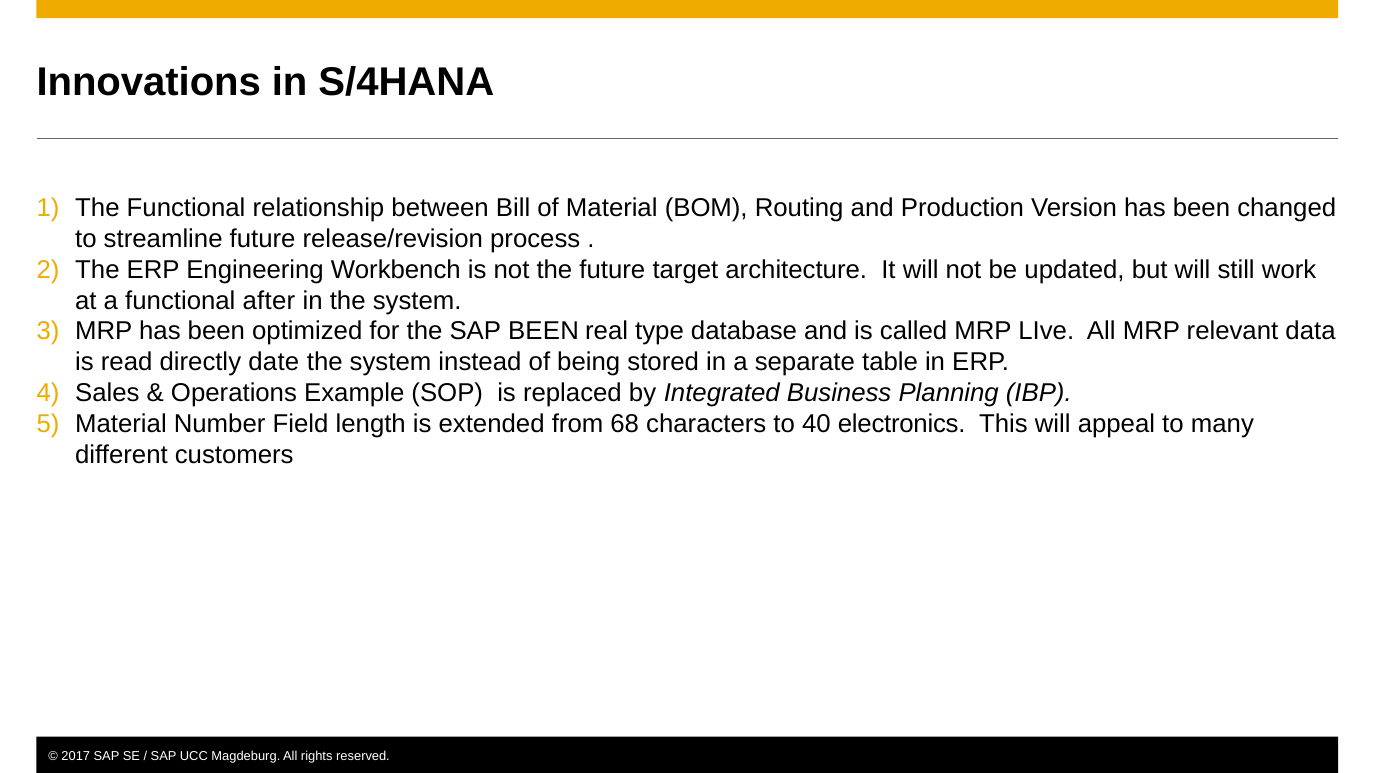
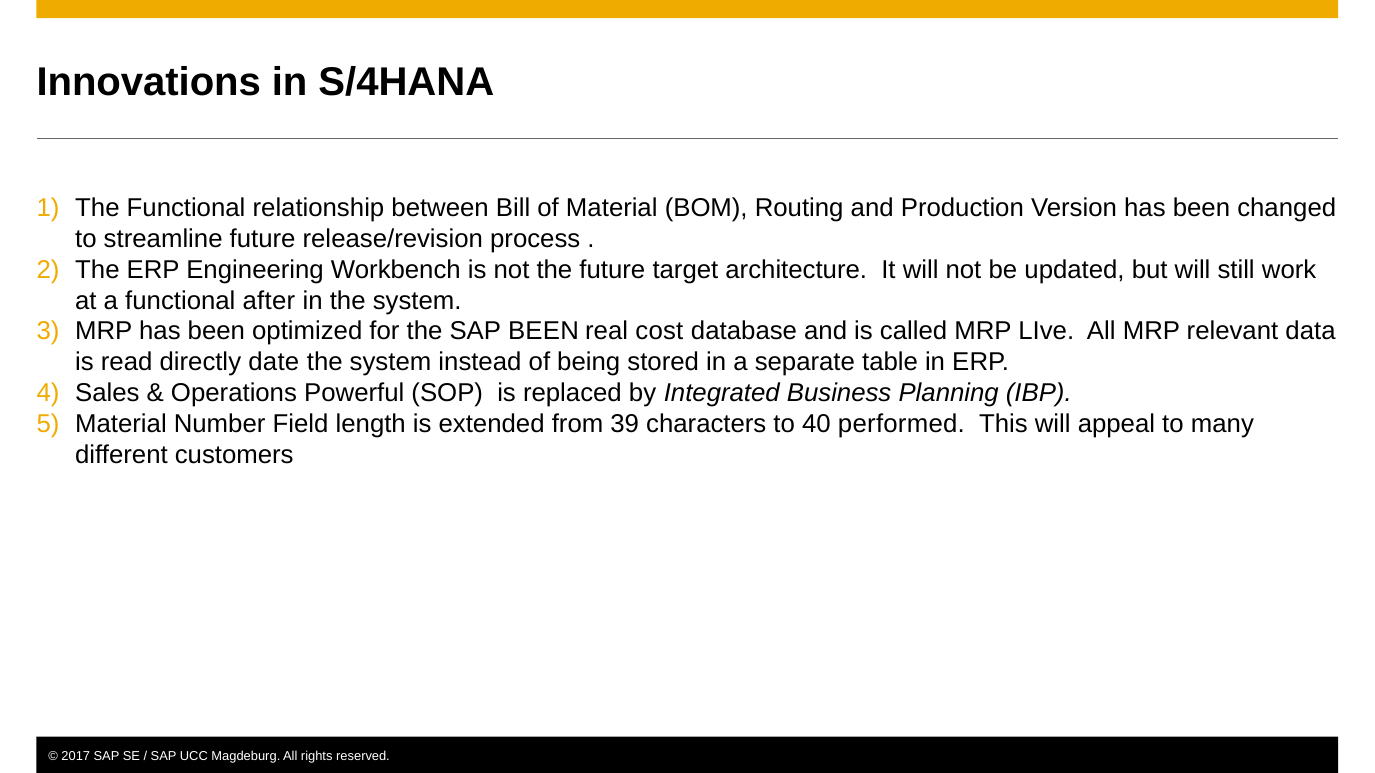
type: type -> cost
Example: Example -> Powerful
68: 68 -> 39
electronics: electronics -> performed
